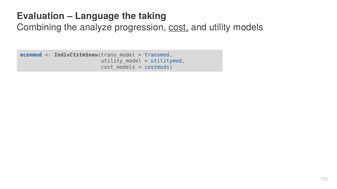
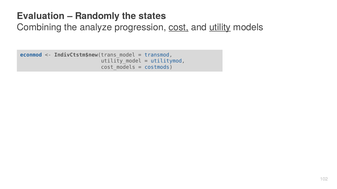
Language: Language -> Randomly
taking: taking -> states
utility underline: none -> present
